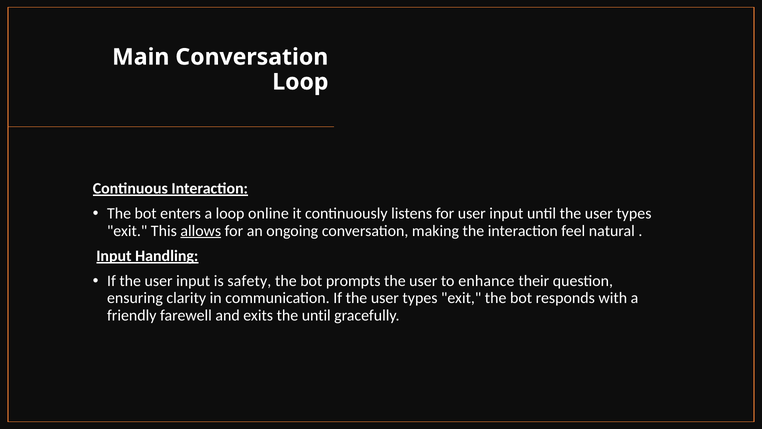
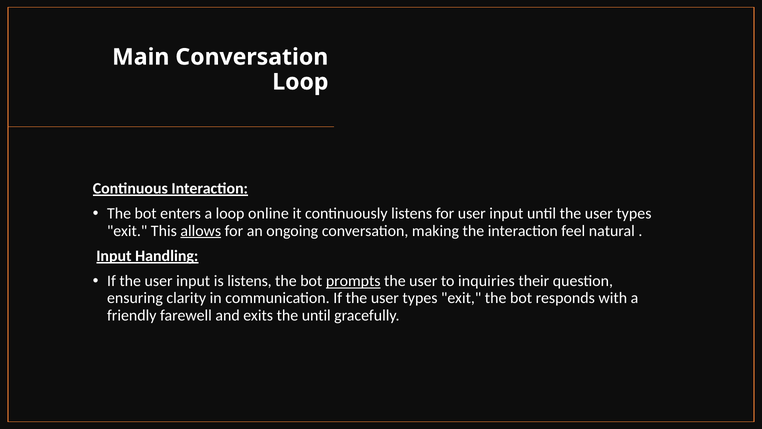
is safety: safety -> listens
prompts underline: none -> present
enhance: enhance -> inquiries
